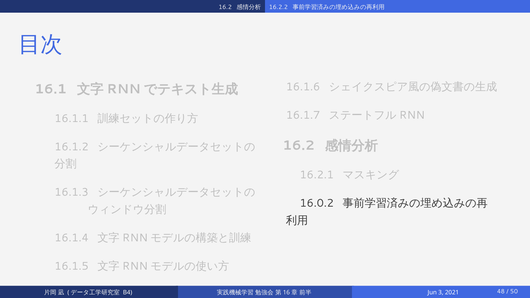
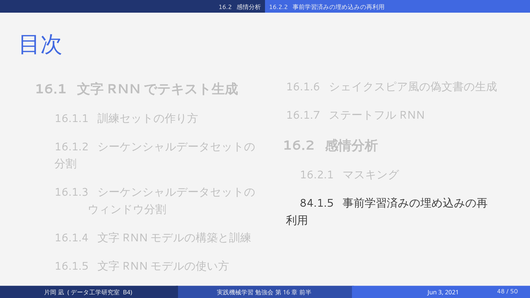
16.0.2: 16.0.2 -> 84.1.5
